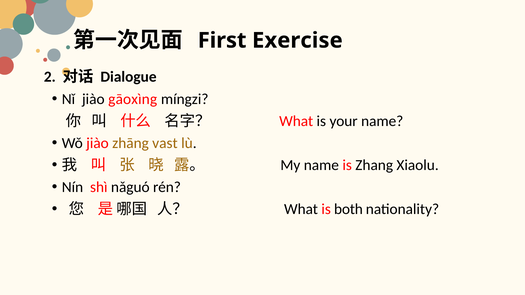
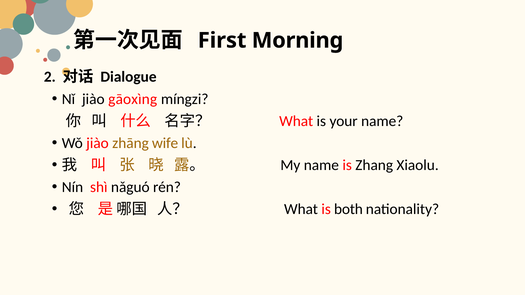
Exercise: Exercise -> Morning
vast: vast -> wife
